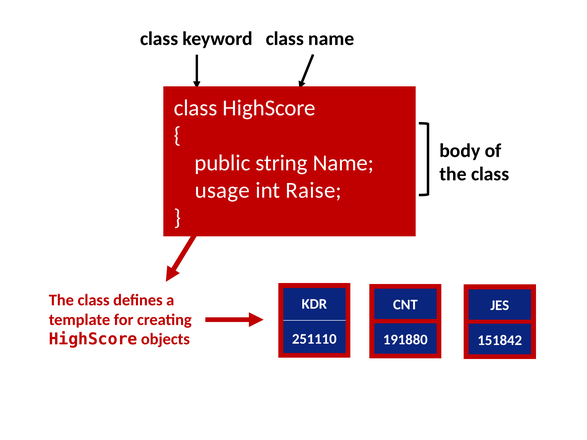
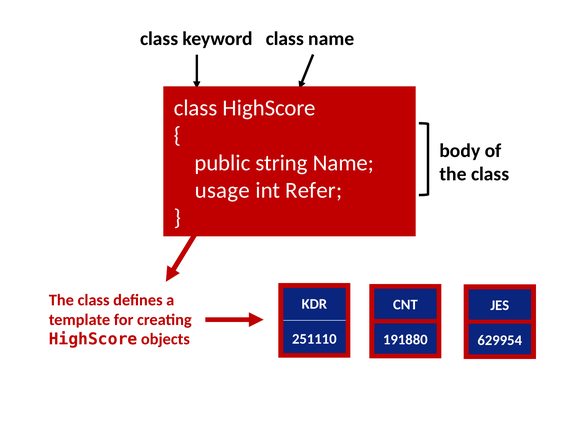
Raise: Raise -> Refer
151842: 151842 -> 629954
